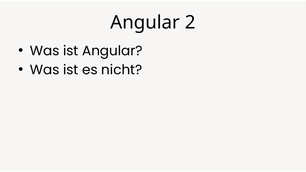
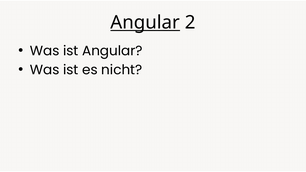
Angular at (145, 23) underline: none -> present
